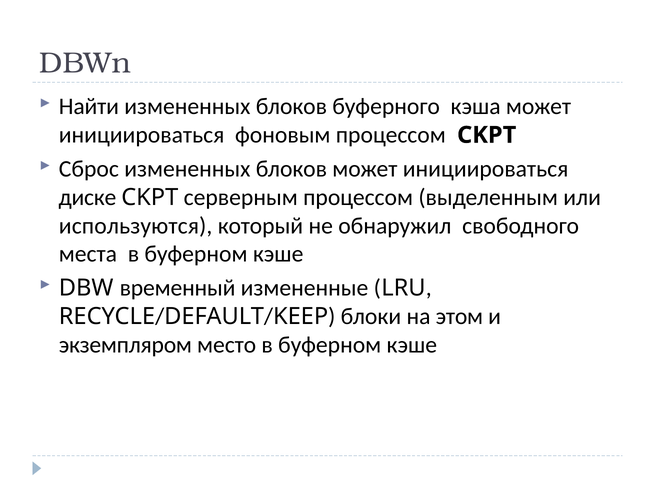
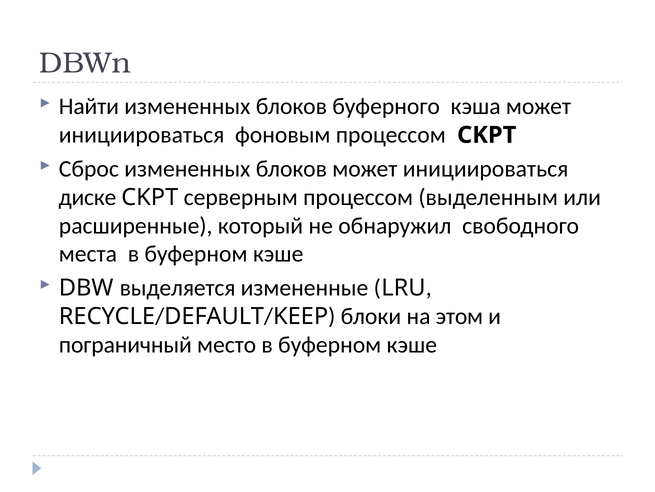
используются: используются -> расширенные
временный: временный -> выделяется
экземпляром: экземпляром -> пограничный
